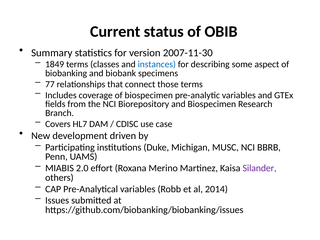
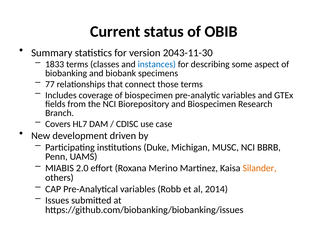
2007-11-30: 2007-11-30 -> 2043-11-30
1849: 1849 -> 1833
Silander colour: purple -> orange
